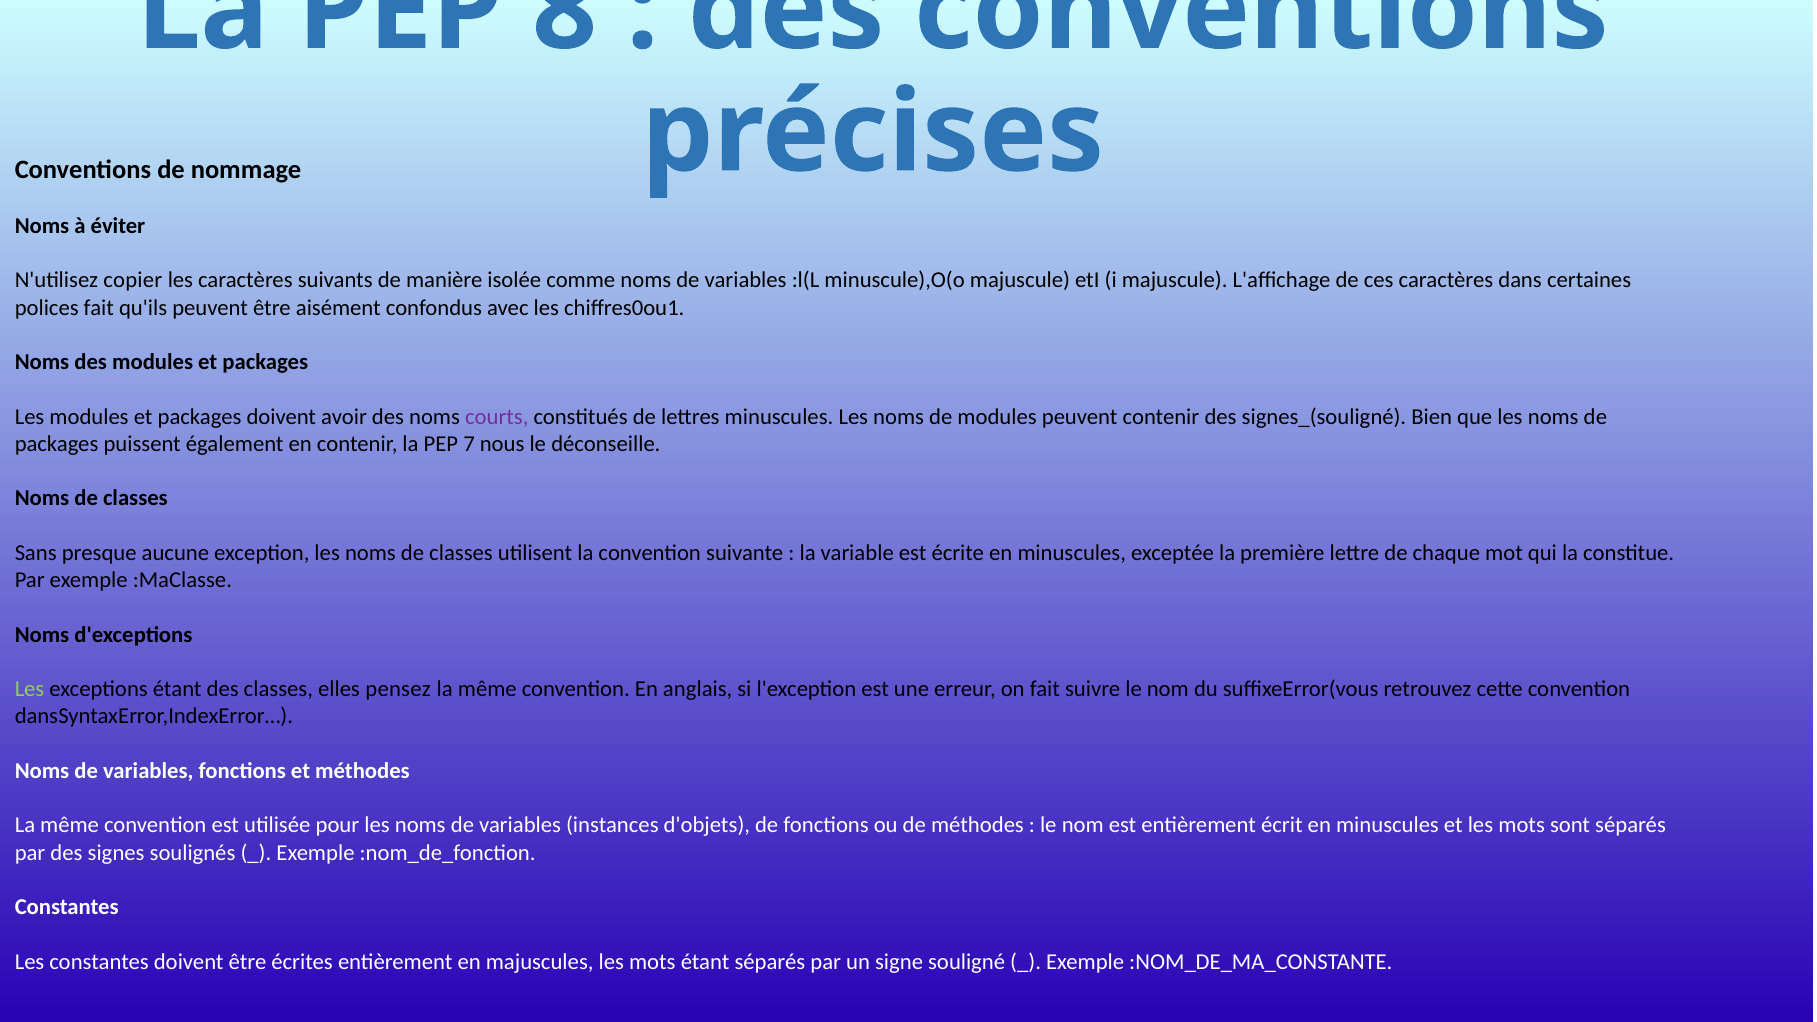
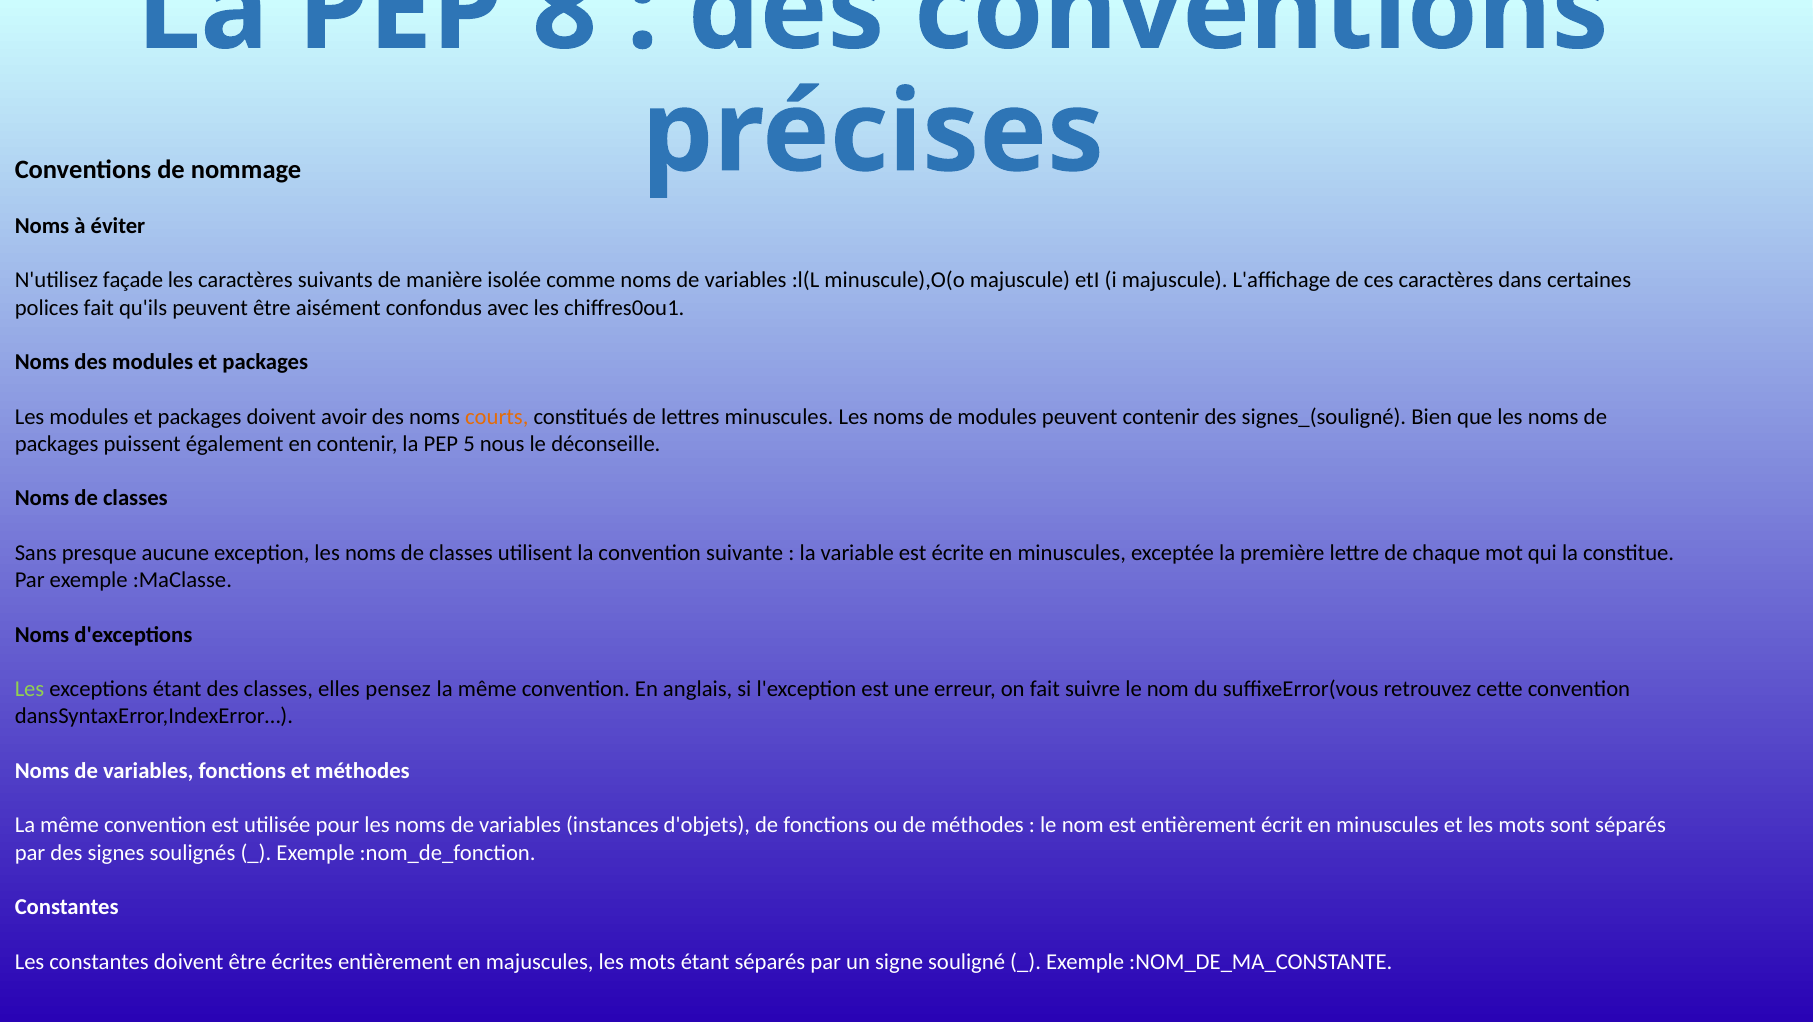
copier: copier -> façade
courts colour: purple -> orange
7: 7 -> 5
